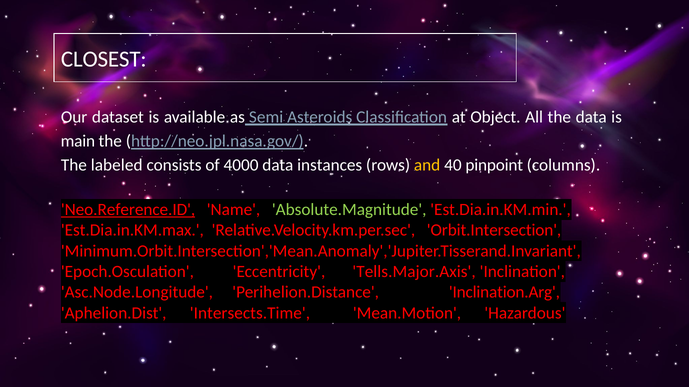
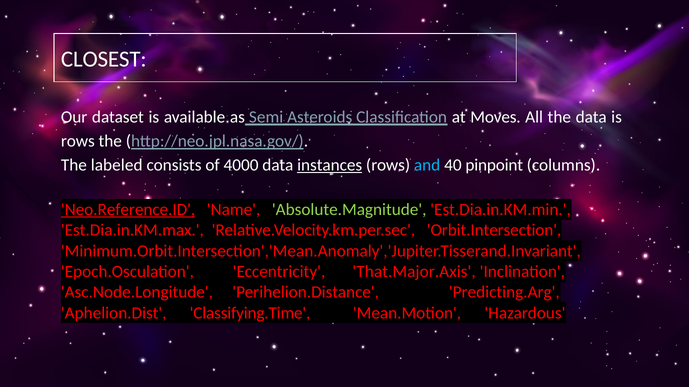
Object: Object -> Moves
main at (78, 141): main -> rows
instances underline: none -> present
and colour: yellow -> light blue
Tells.Major.Axis: Tells.Major.Axis -> That.Major.Axis
Inclination.Arg: Inclination.Arg -> Predicting.Arg
Intersects.Time: Intersects.Time -> Classifying.Time
